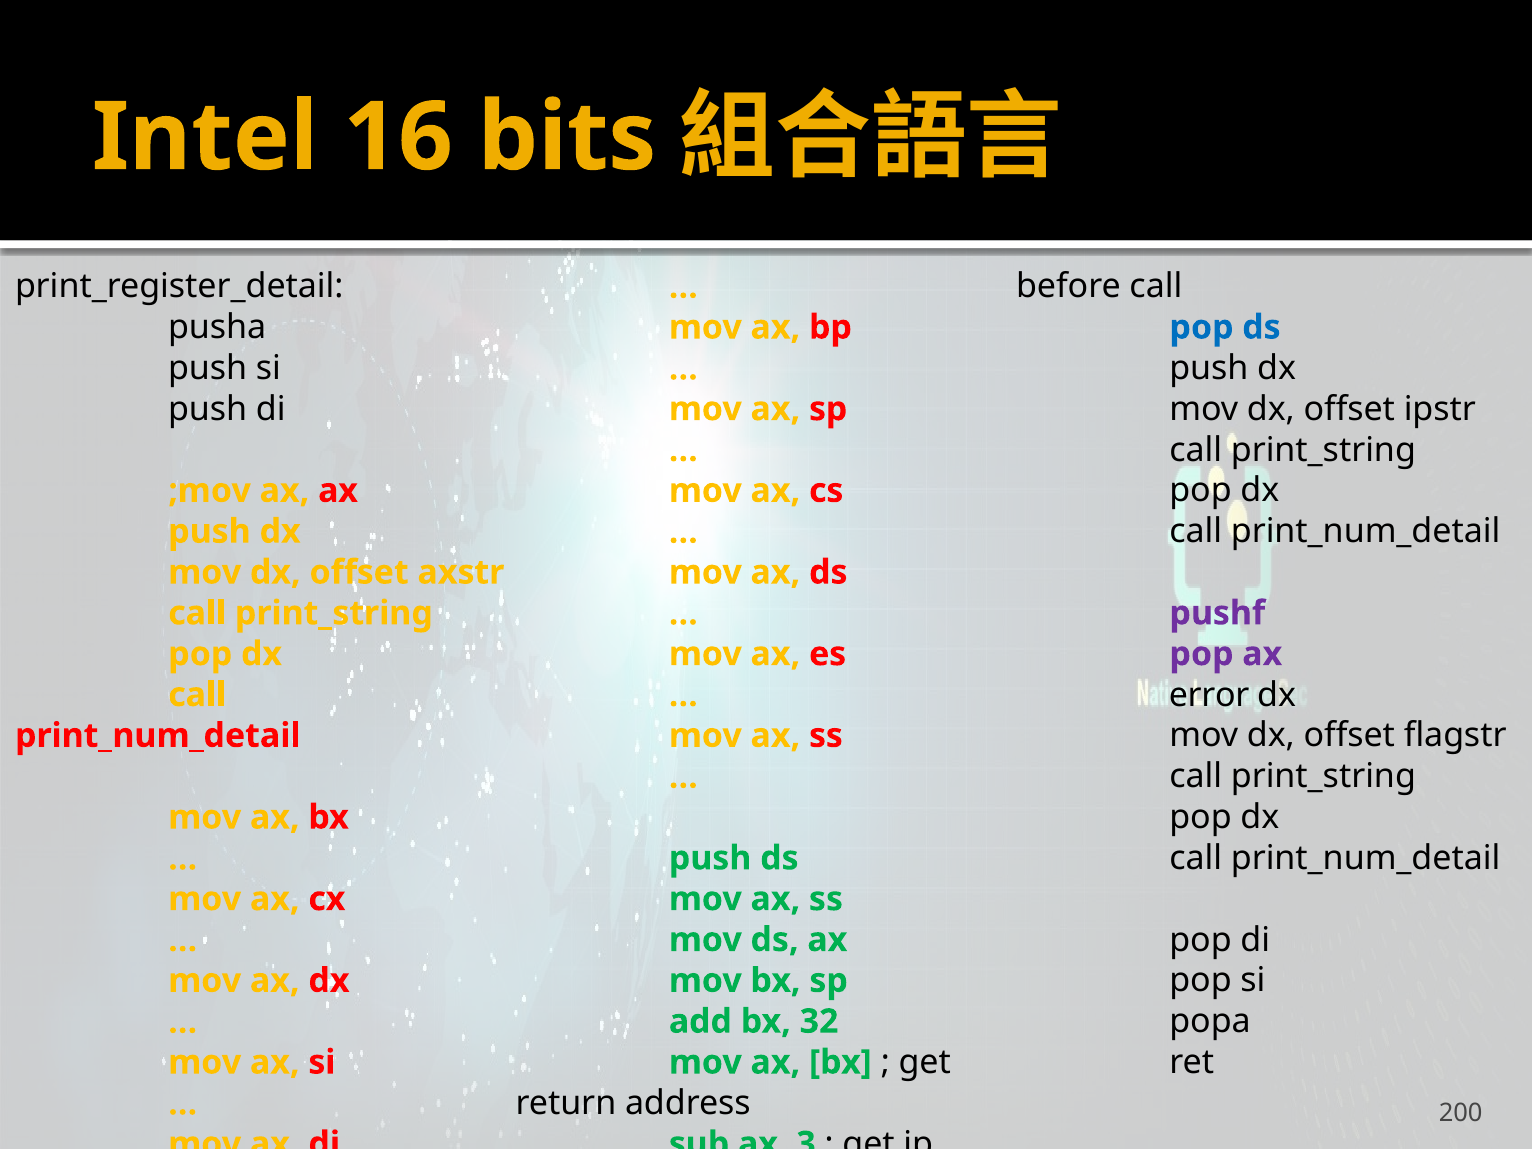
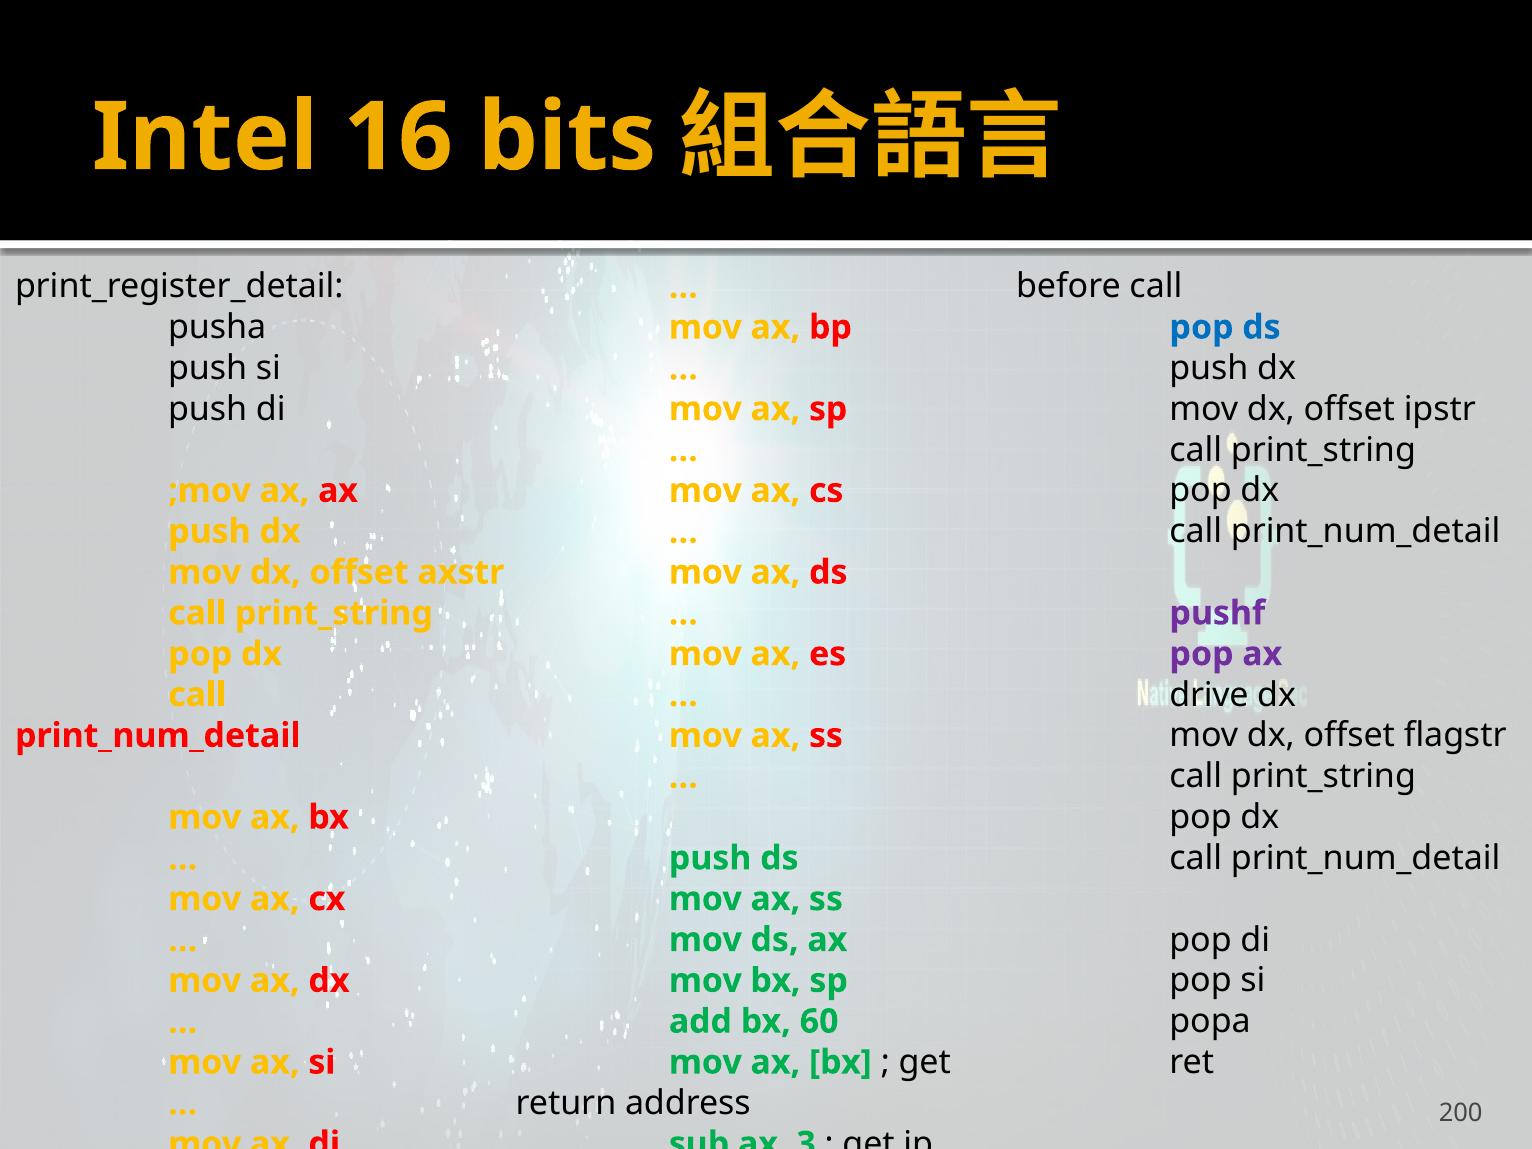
error: error -> drive
32: 32 -> 60
